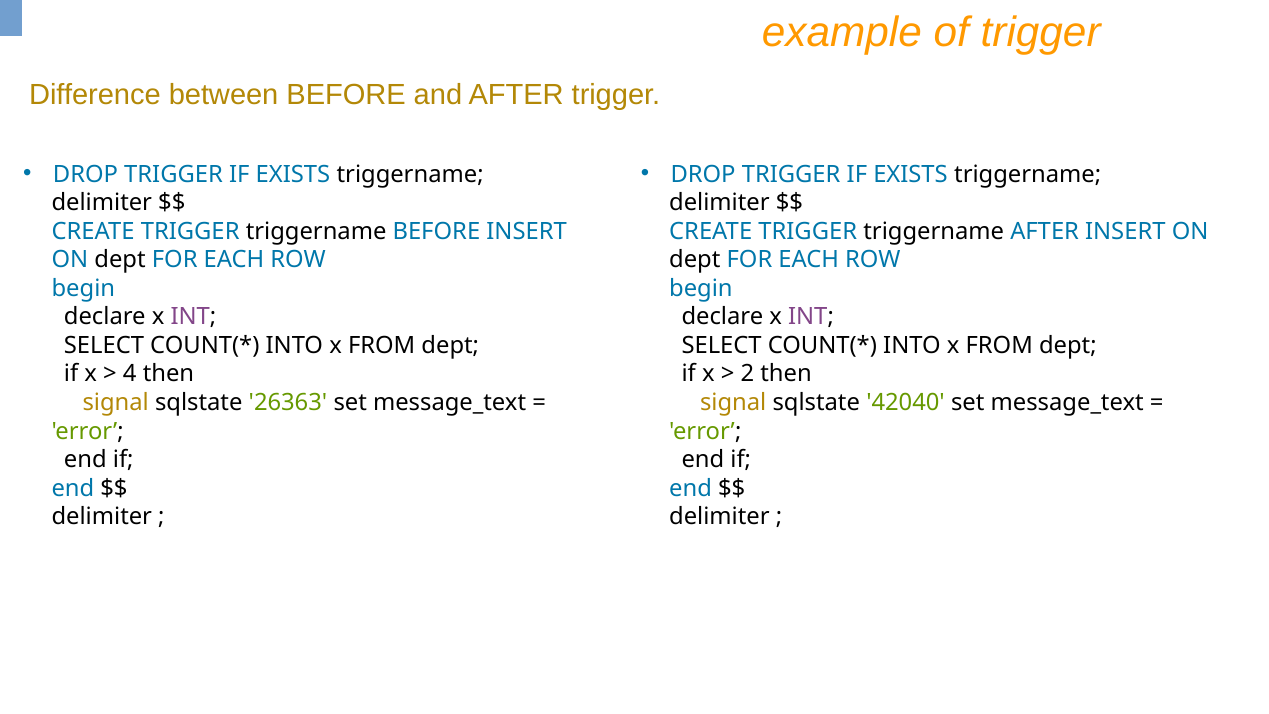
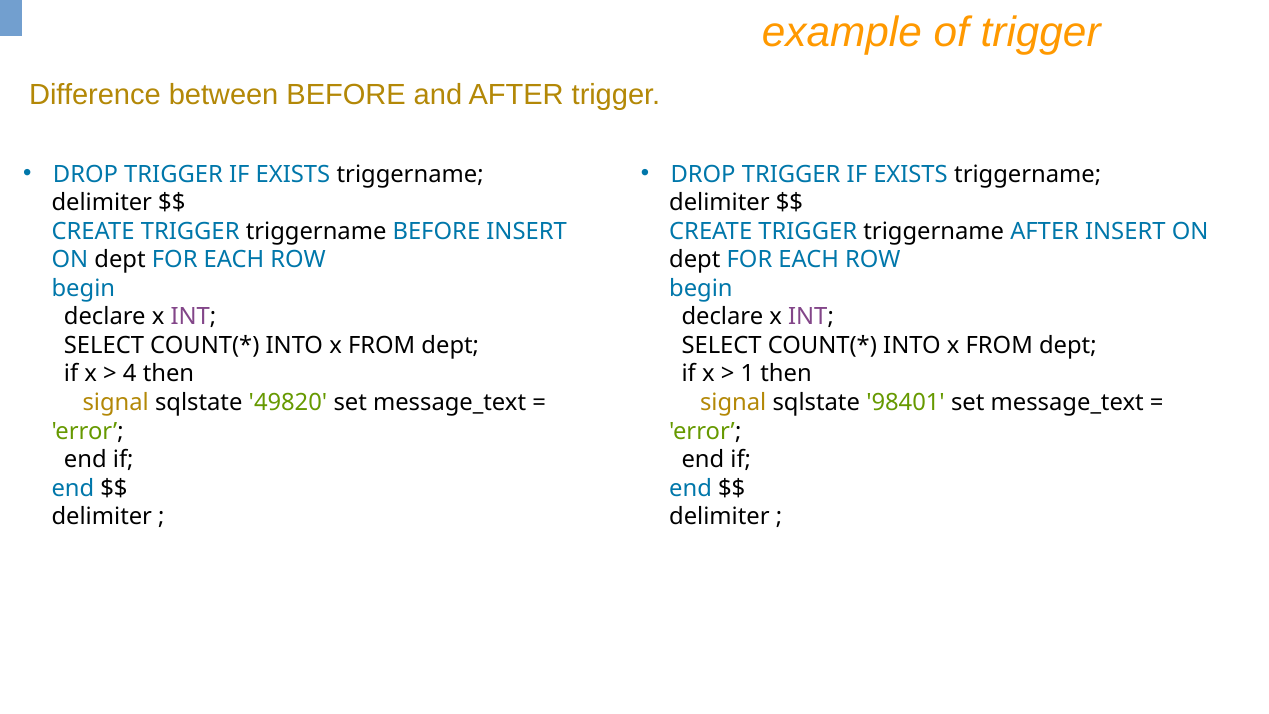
2: 2 -> 1
26363: 26363 -> 49820
42040: 42040 -> 98401
